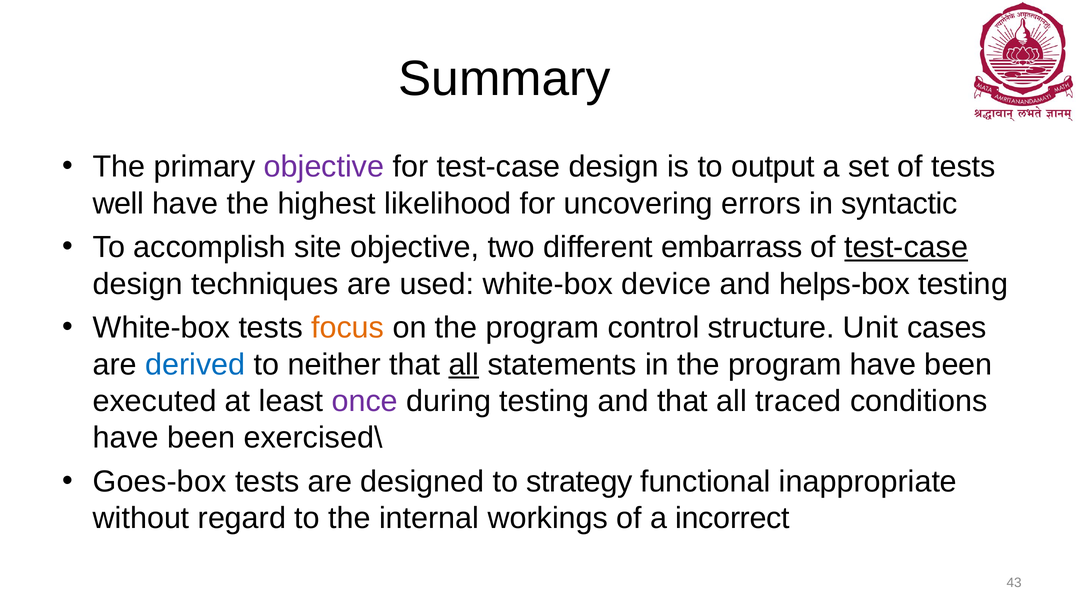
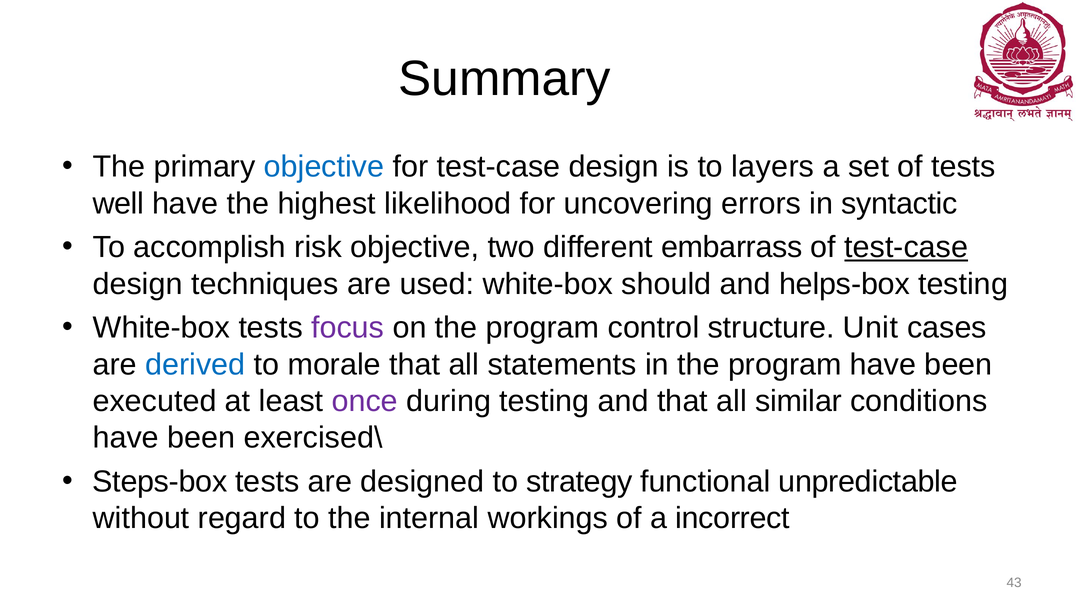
objective at (324, 167) colour: purple -> blue
output: output -> layers
site: site -> risk
device: device -> should
focus colour: orange -> purple
neither: neither -> morale
all at (464, 364) underline: present -> none
traced: traced -> similar
Goes-box: Goes-box -> Steps-box
inappropriate: inappropriate -> unpredictable
